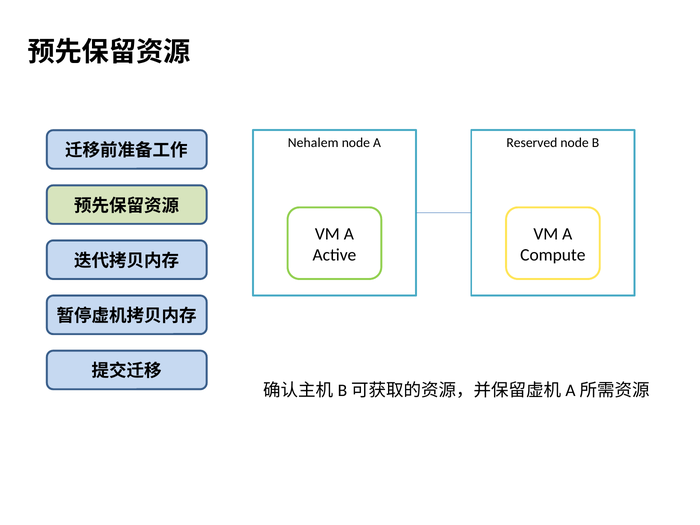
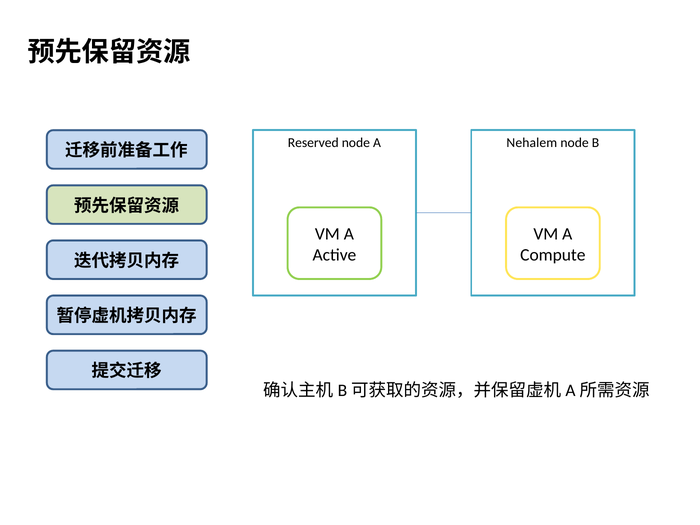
Nehalem: Nehalem -> Reserved
Reserved: Reserved -> Nehalem
